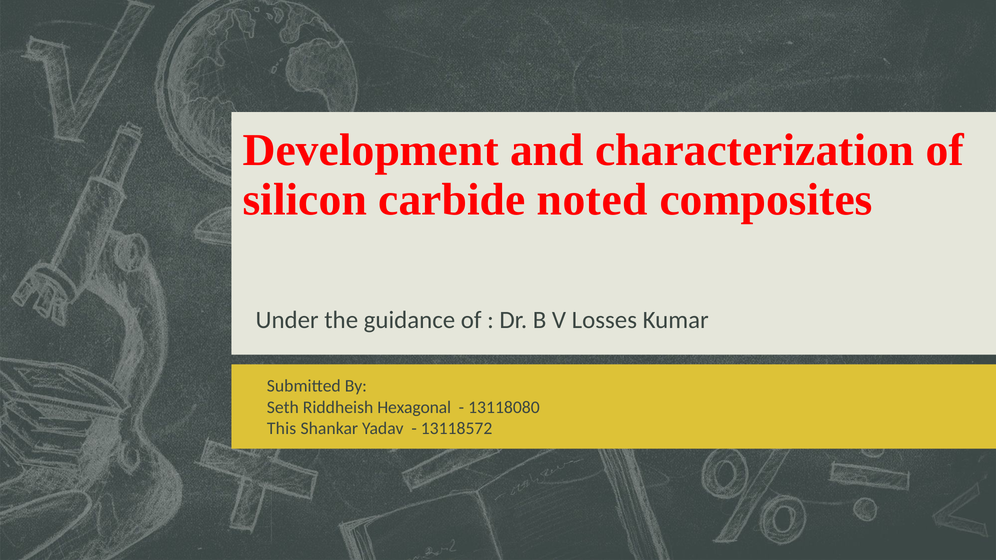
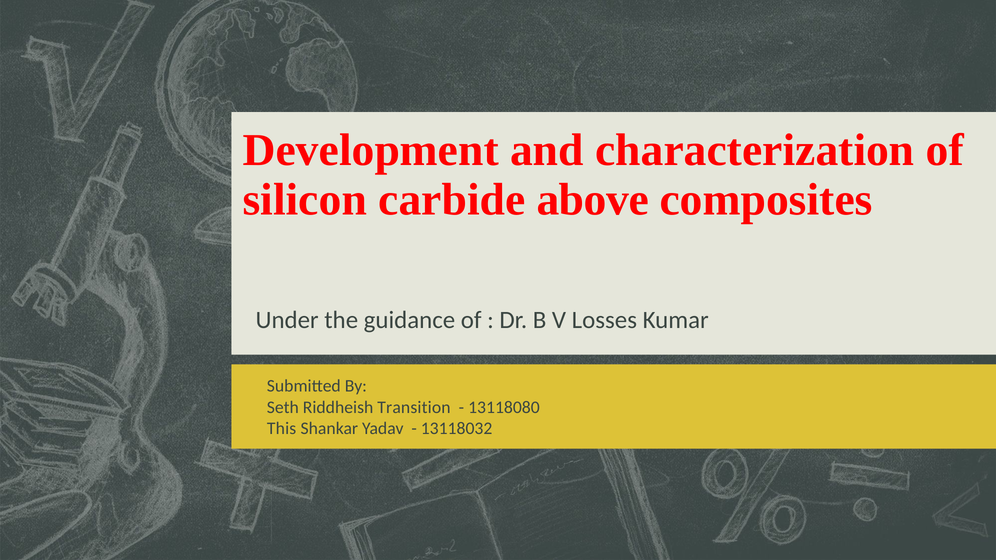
noted: noted -> above
Hexagonal: Hexagonal -> Transition
13118572: 13118572 -> 13118032
